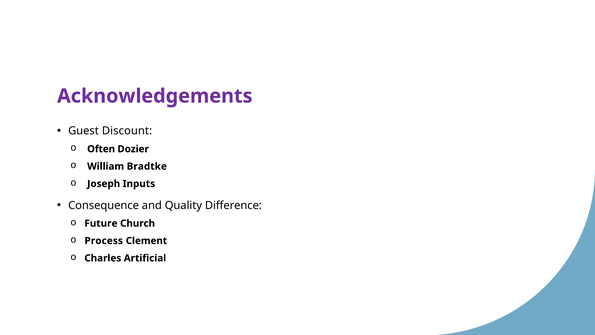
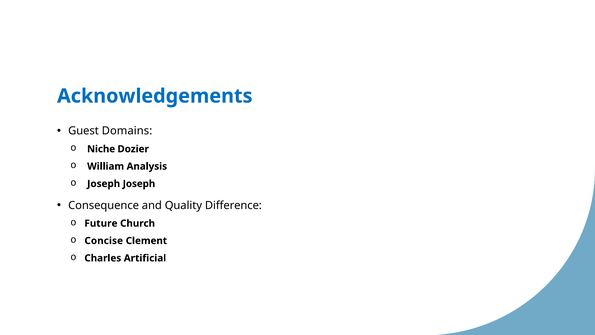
Acknowledgements colour: purple -> blue
Discount: Discount -> Domains
Often: Often -> Niche
Bradtke: Bradtke -> Analysis
Joseph Inputs: Inputs -> Joseph
Process: Process -> Concise
